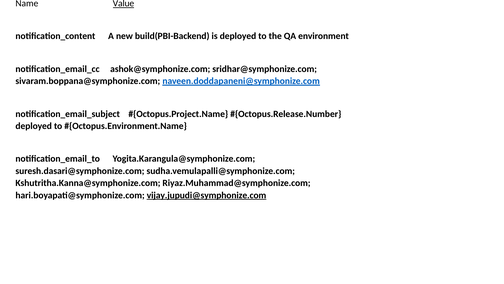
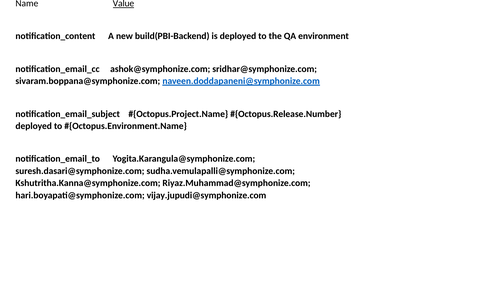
vijay.jupudi@symphonize.com underline: present -> none
